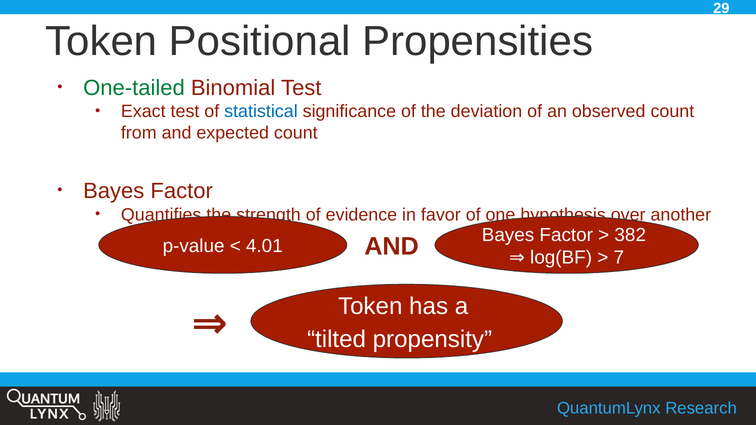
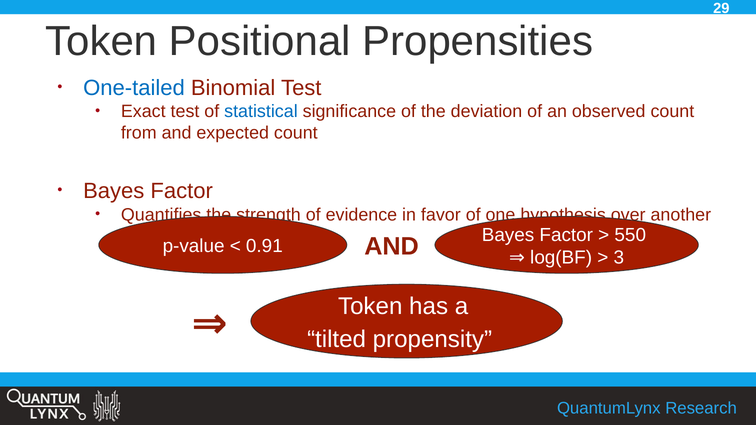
One-tailed colour: green -> blue
382: 382 -> 550
4.01: 4.01 -> 0.91
7: 7 -> 3
